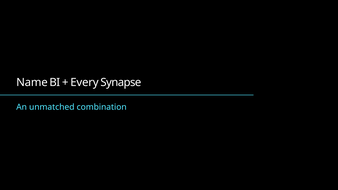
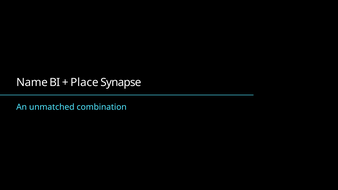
Every: Every -> Place
